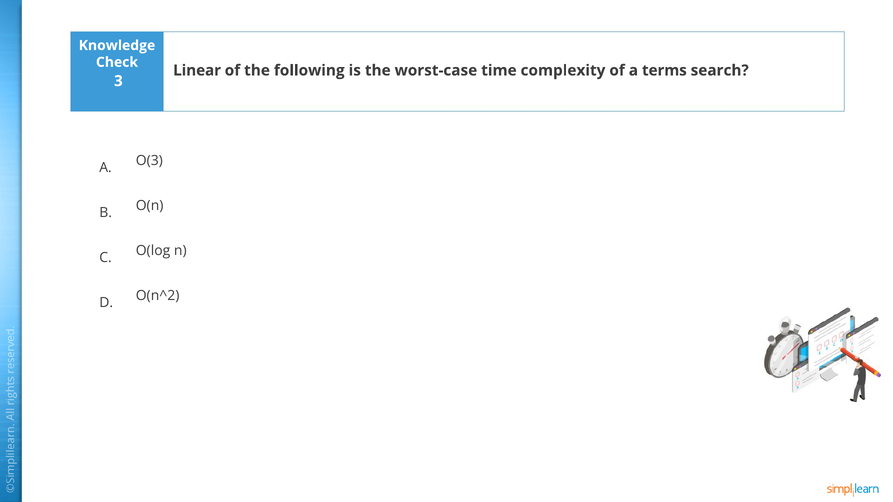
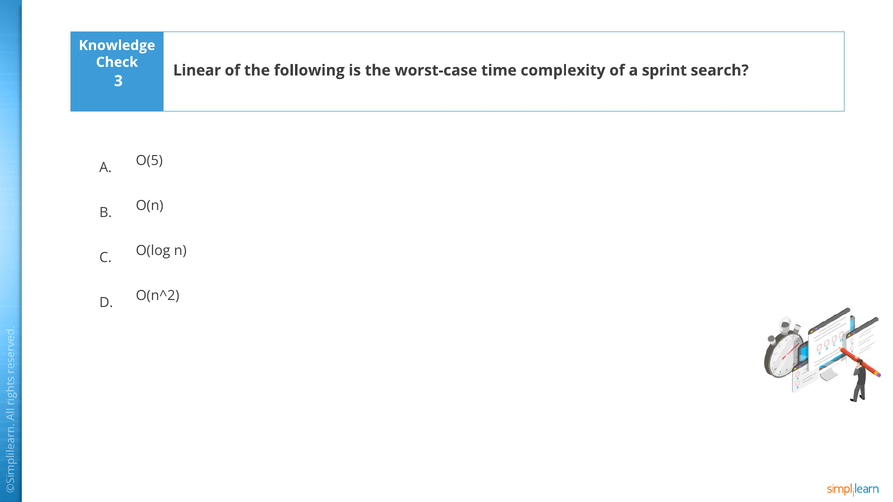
terms: terms -> sprint
O(3: O(3 -> O(5
